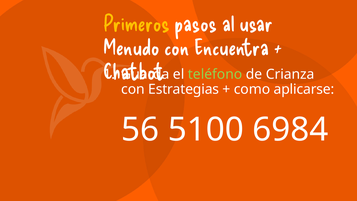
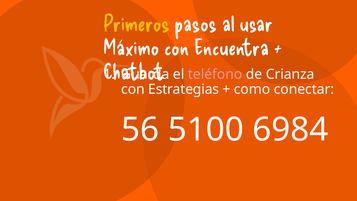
Menudo: Menudo -> Máximo
teléfono colour: light green -> pink
aplicarse: aplicarse -> conectar
